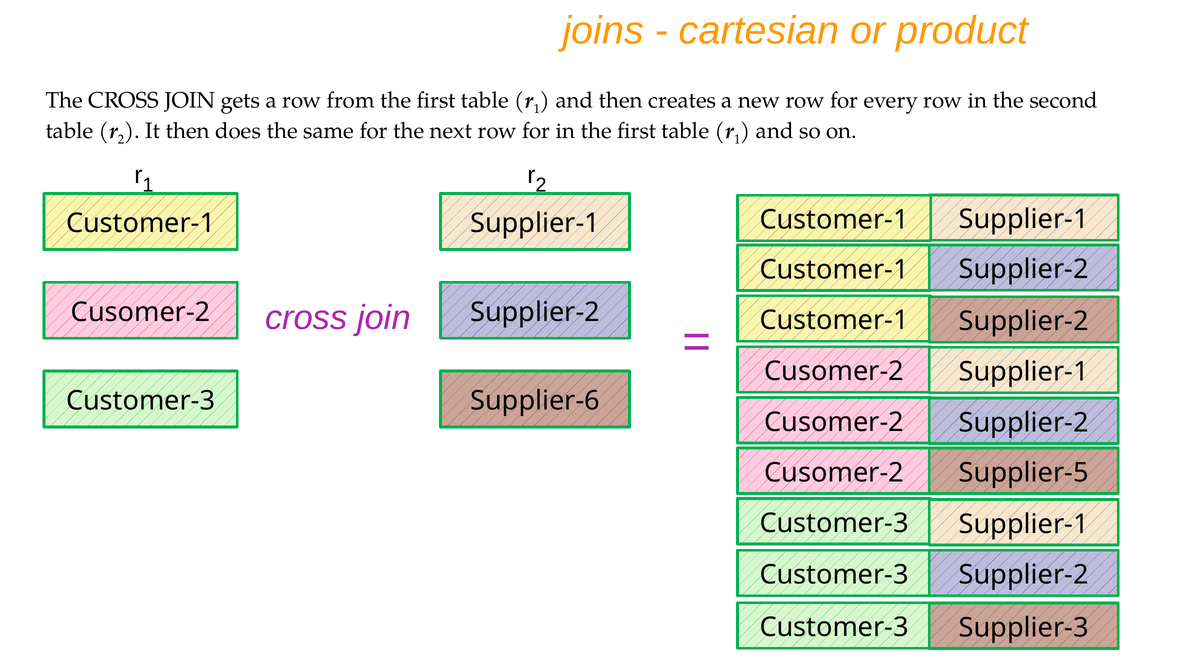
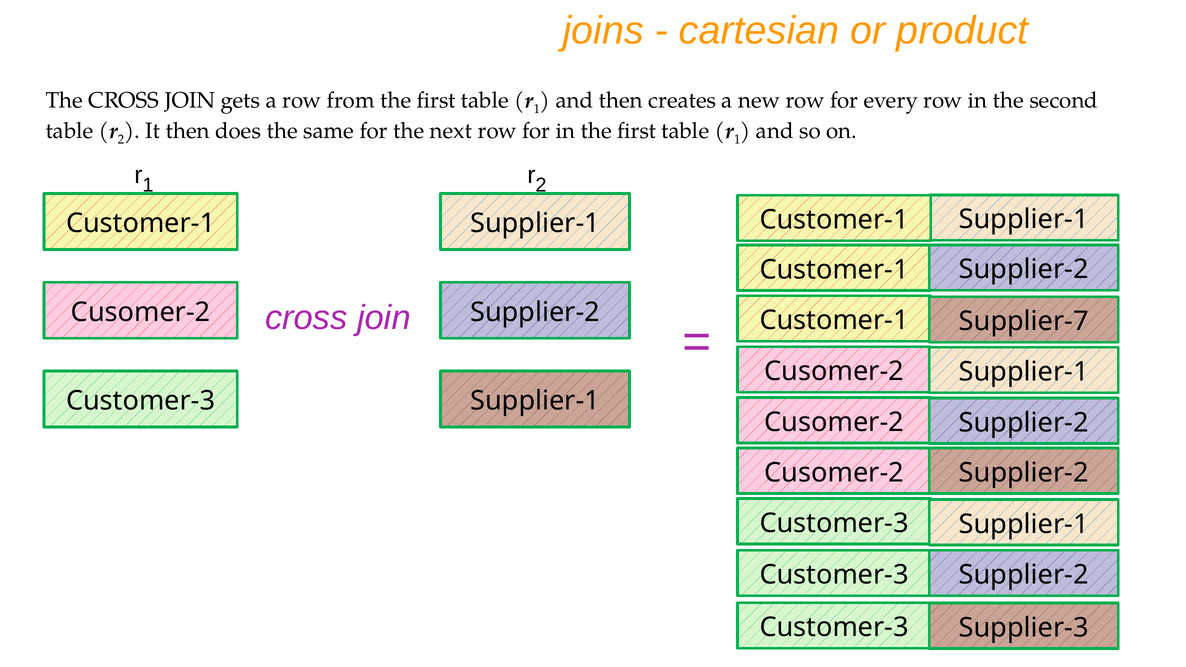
Supplier-2 at (1024, 321): Supplier-2 -> Supplier-7
Supplier-6 at (535, 401): Supplier-6 -> Supplier-1
Supplier-5 at (1024, 473): Supplier-5 -> Supplier-2
